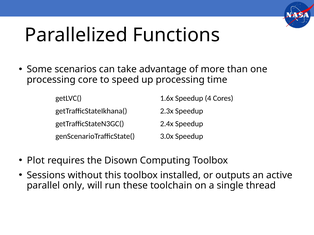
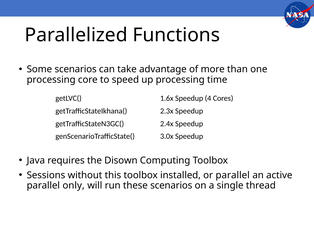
Plot: Plot -> Java
or outputs: outputs -> parallel
these toolchain: toolchain -> scenarios
